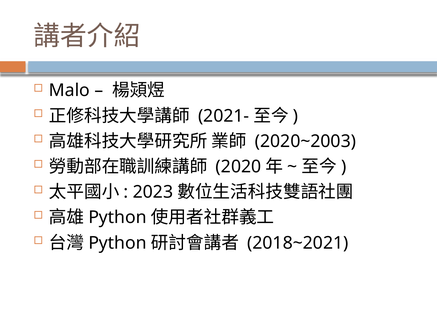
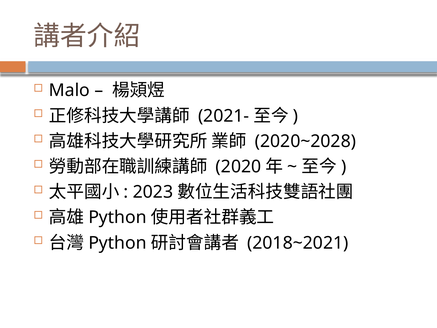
2020~2003: 2020~2003 -> 2020~2028
